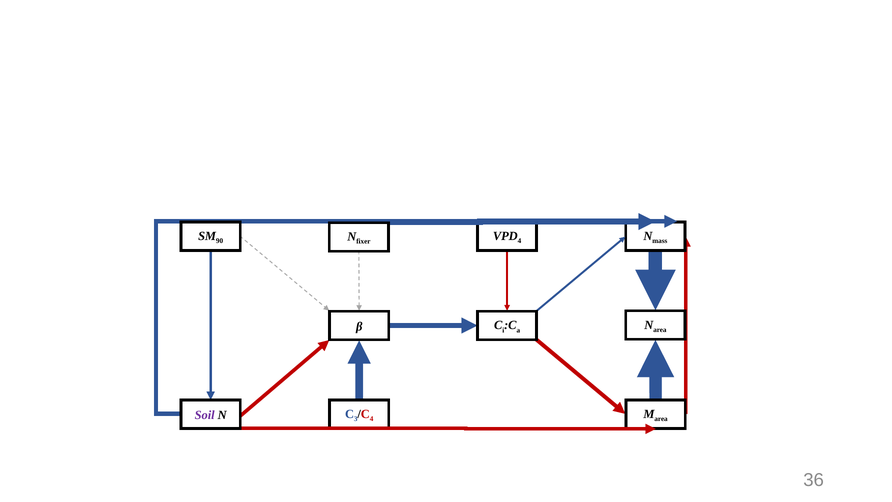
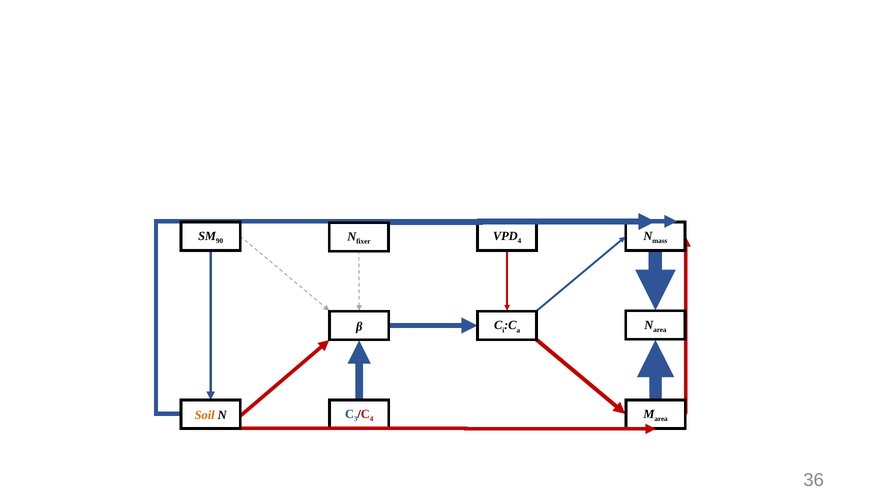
Soil colour: purple -> orange
